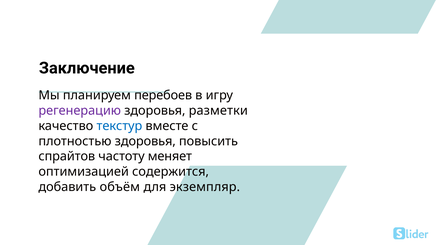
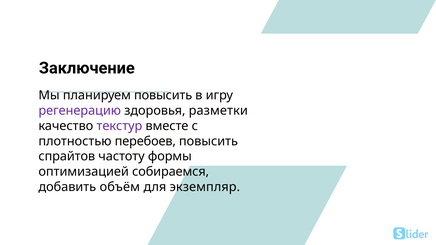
планируем перебоев: перебоев -> повысить
текстур colour: blue -> purple
плотностью здоровья: здоровья -> перебоев
меняет: меняет -> формы
содержится: содержится -> собираемся
